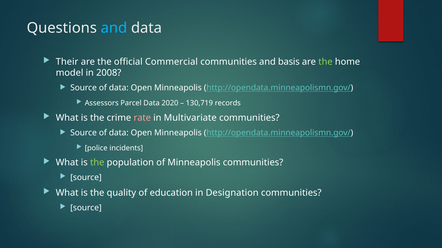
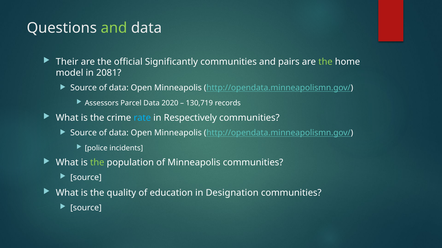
and at (114, 28) colour: light blue -> light green
Commercial: Commercial -> Significantly
basis: basis -> pairs
2008: 2008 -> 2081
rate colour: pink -> light blue
Multivariate: Multivariate -> Respectively
